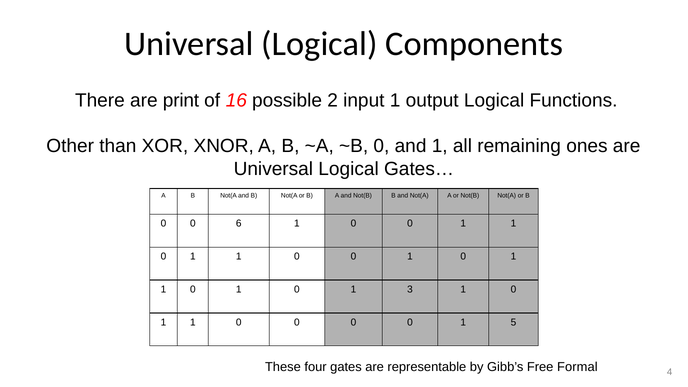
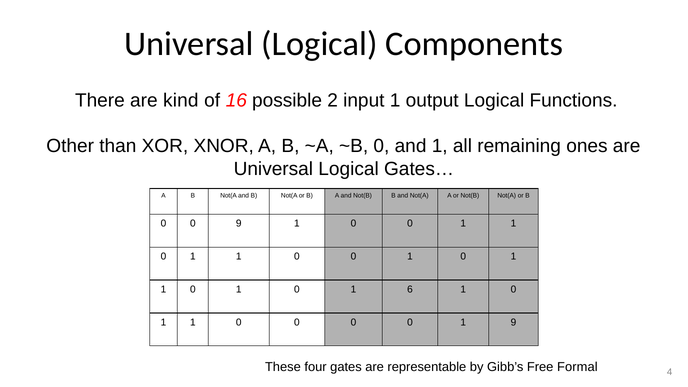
print: print -> kind
0 6: 6 -> 9
3: 3 -> 6
1 5: 5 -> 9
